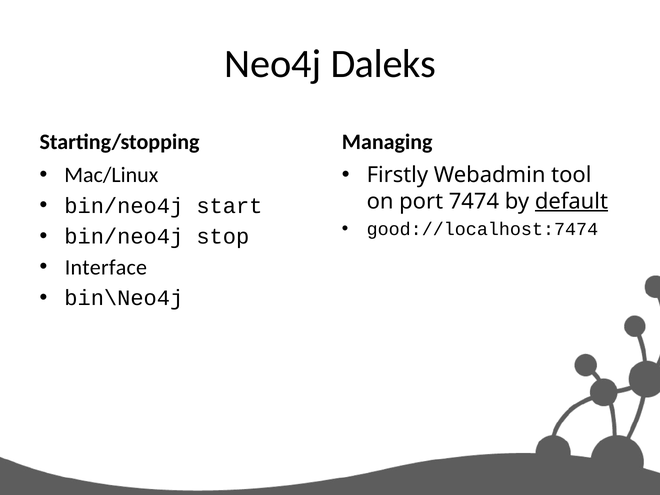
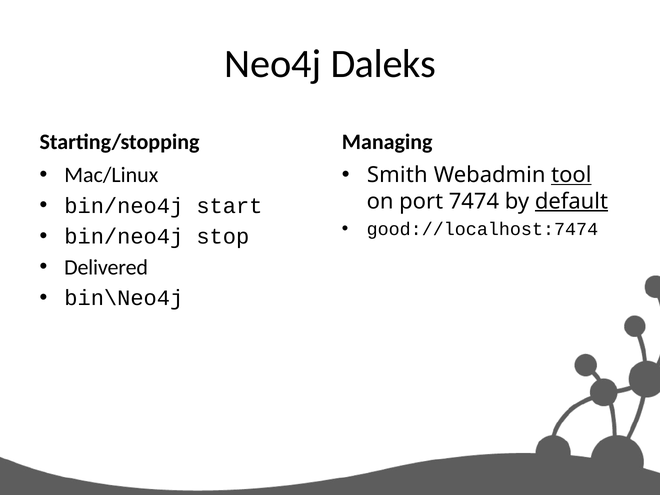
Firstly: Firstly -> Smith
tool underline: none -> present
Interface: Interface -> Delivered
